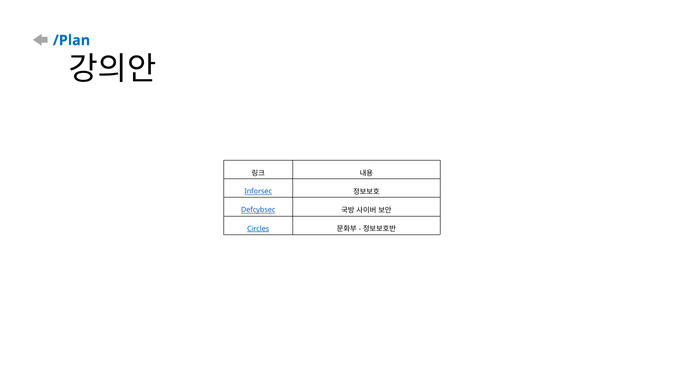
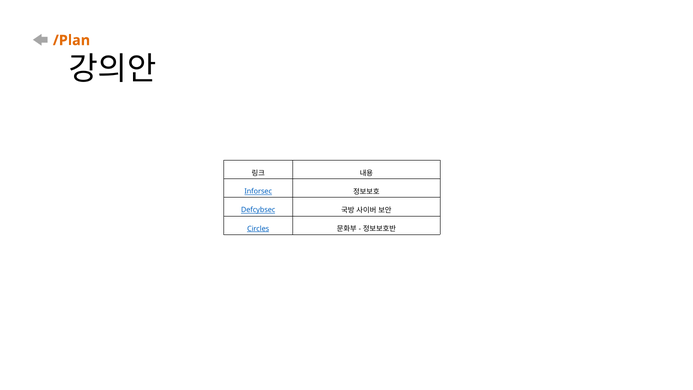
/Plan colour: blue -> orange
